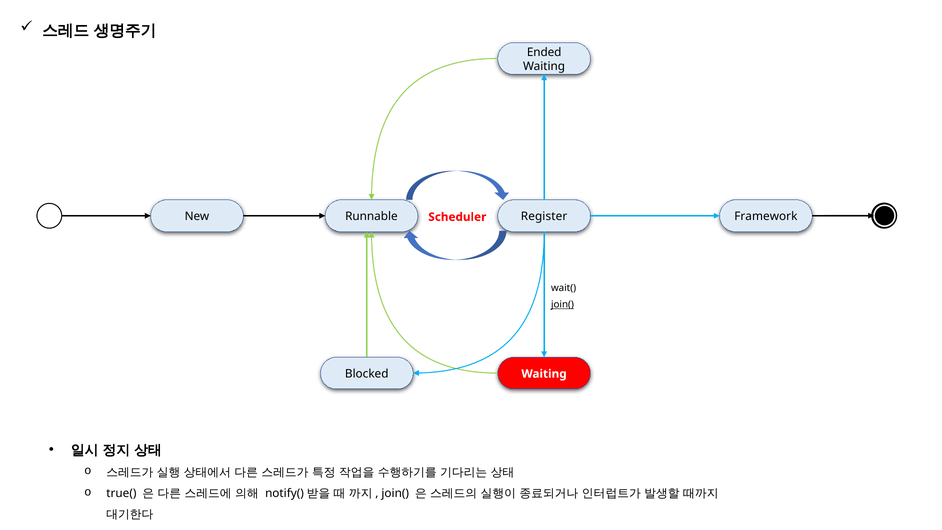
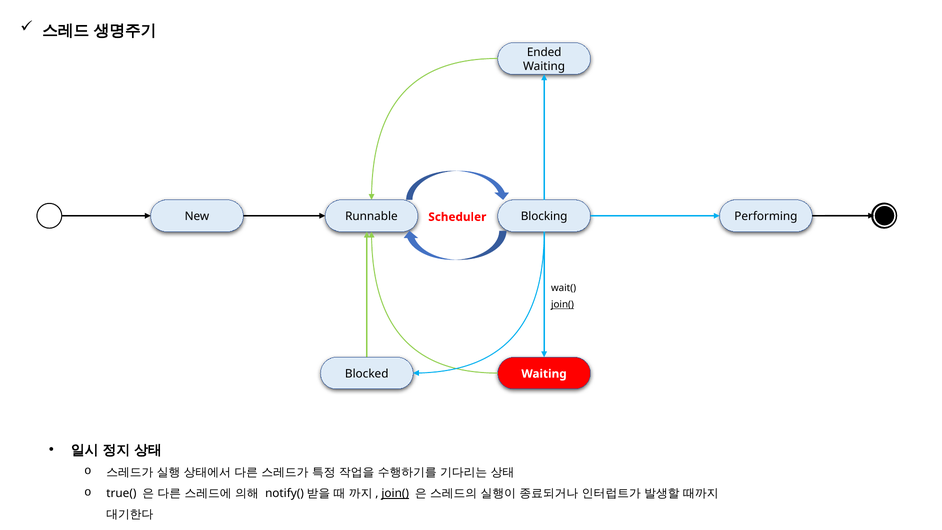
Register: Register -> Blocking
Framework: Framework -> Performing
join( at (395, 493) underline: none -> present
